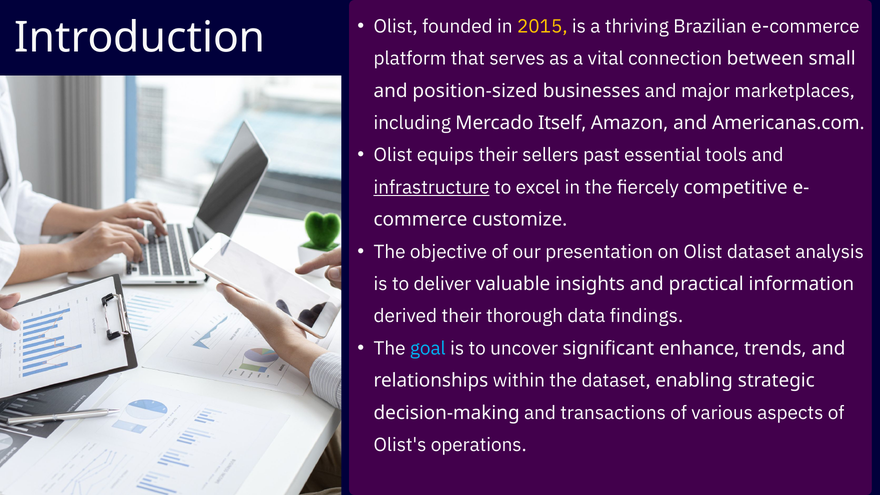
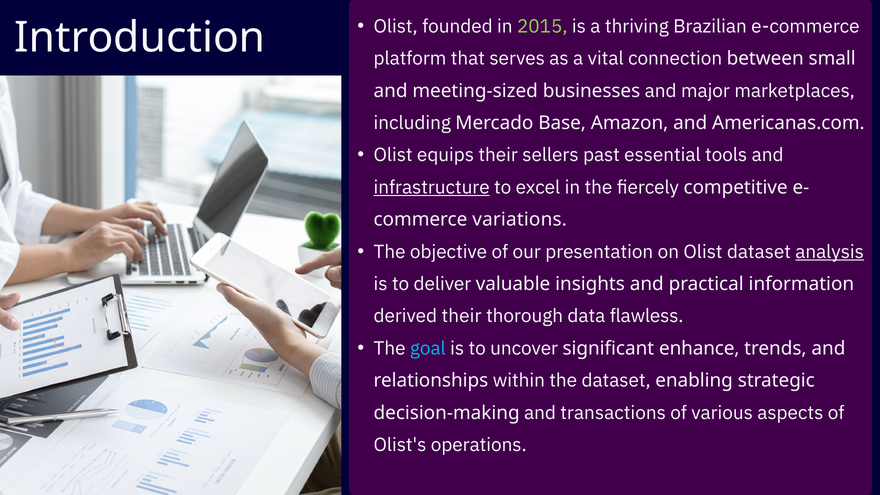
2015 colour: yellow -> light green
position-sized: position-sized -> meeting-sized
Itself: Itself -> Base
customize: customize -> variations
analysis underline: none -> present
findings: findings -> flawless
